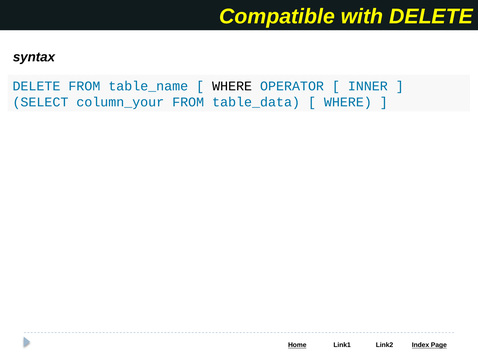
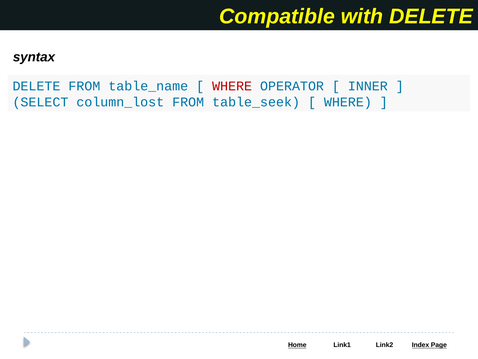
WHERE at (232, 86) colour: black -> red
column_your: column_your -> column_lost
table_data: table_data -> table_seek
